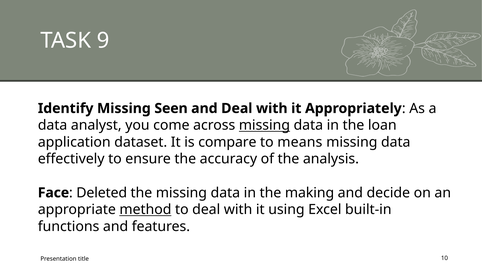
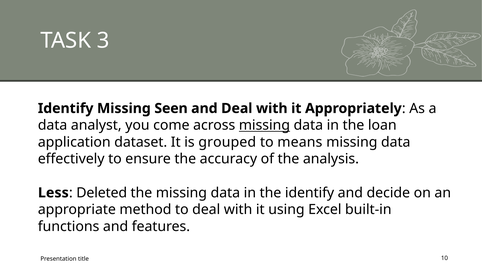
9: 9 -> 3
compare: compare -> grouped
Face: Face -> Less
the making: making -> identify
method underline: present -> none
